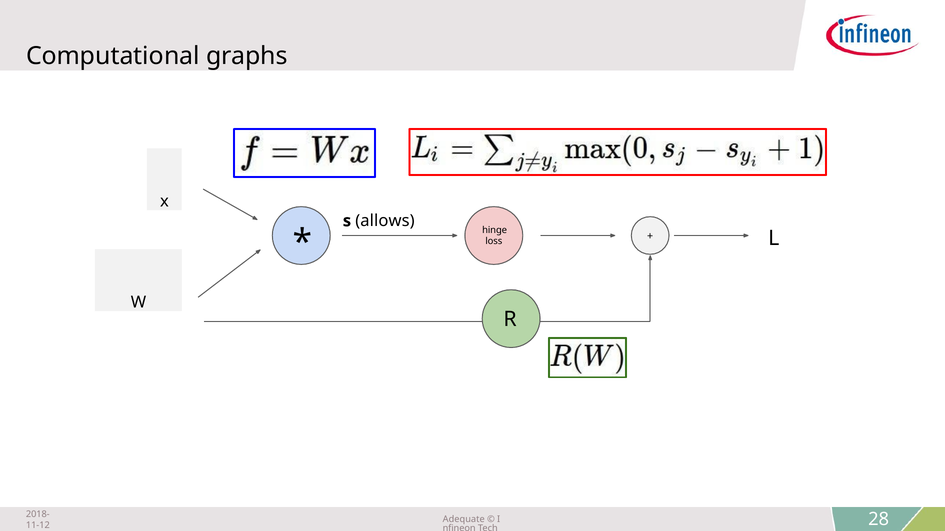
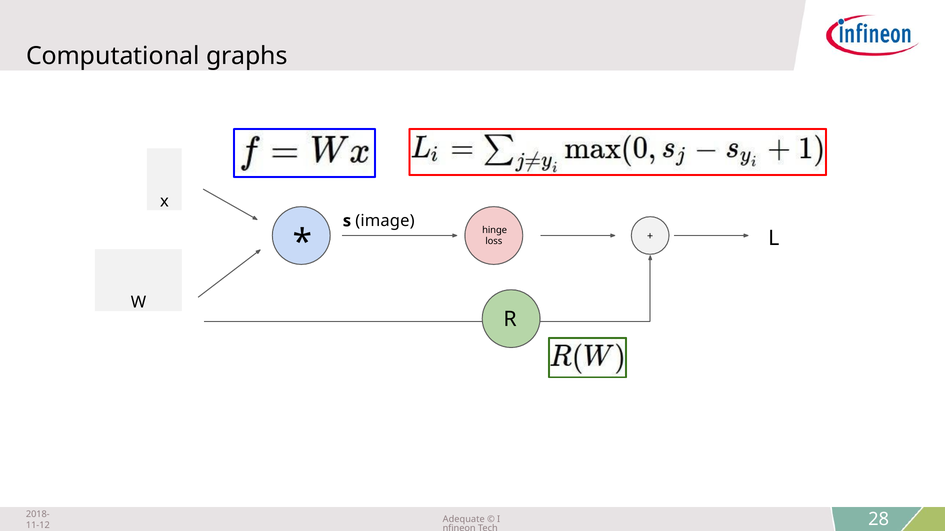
allows: allows -> image
